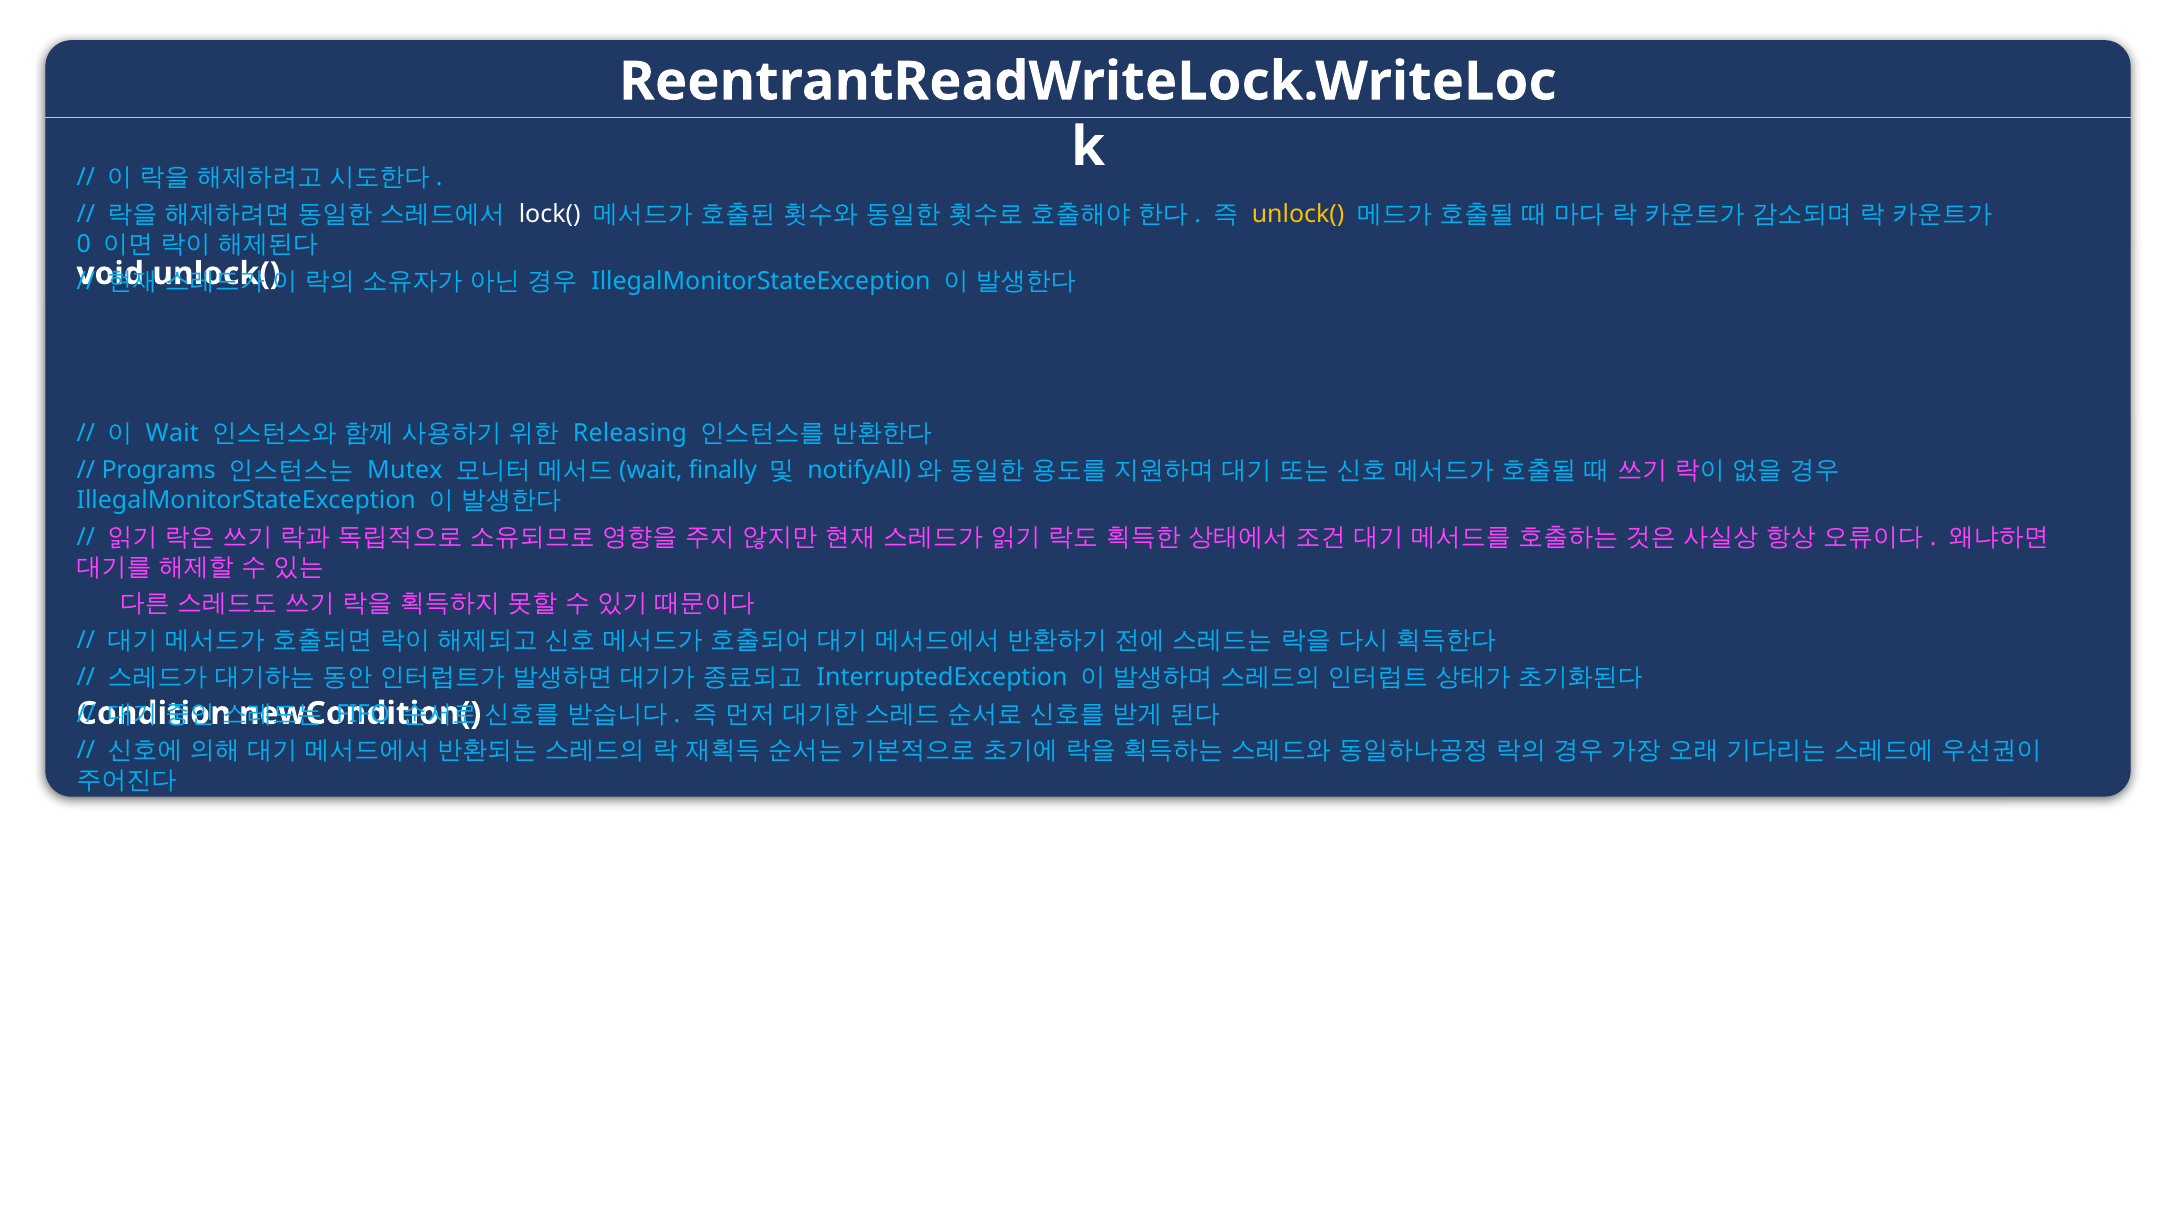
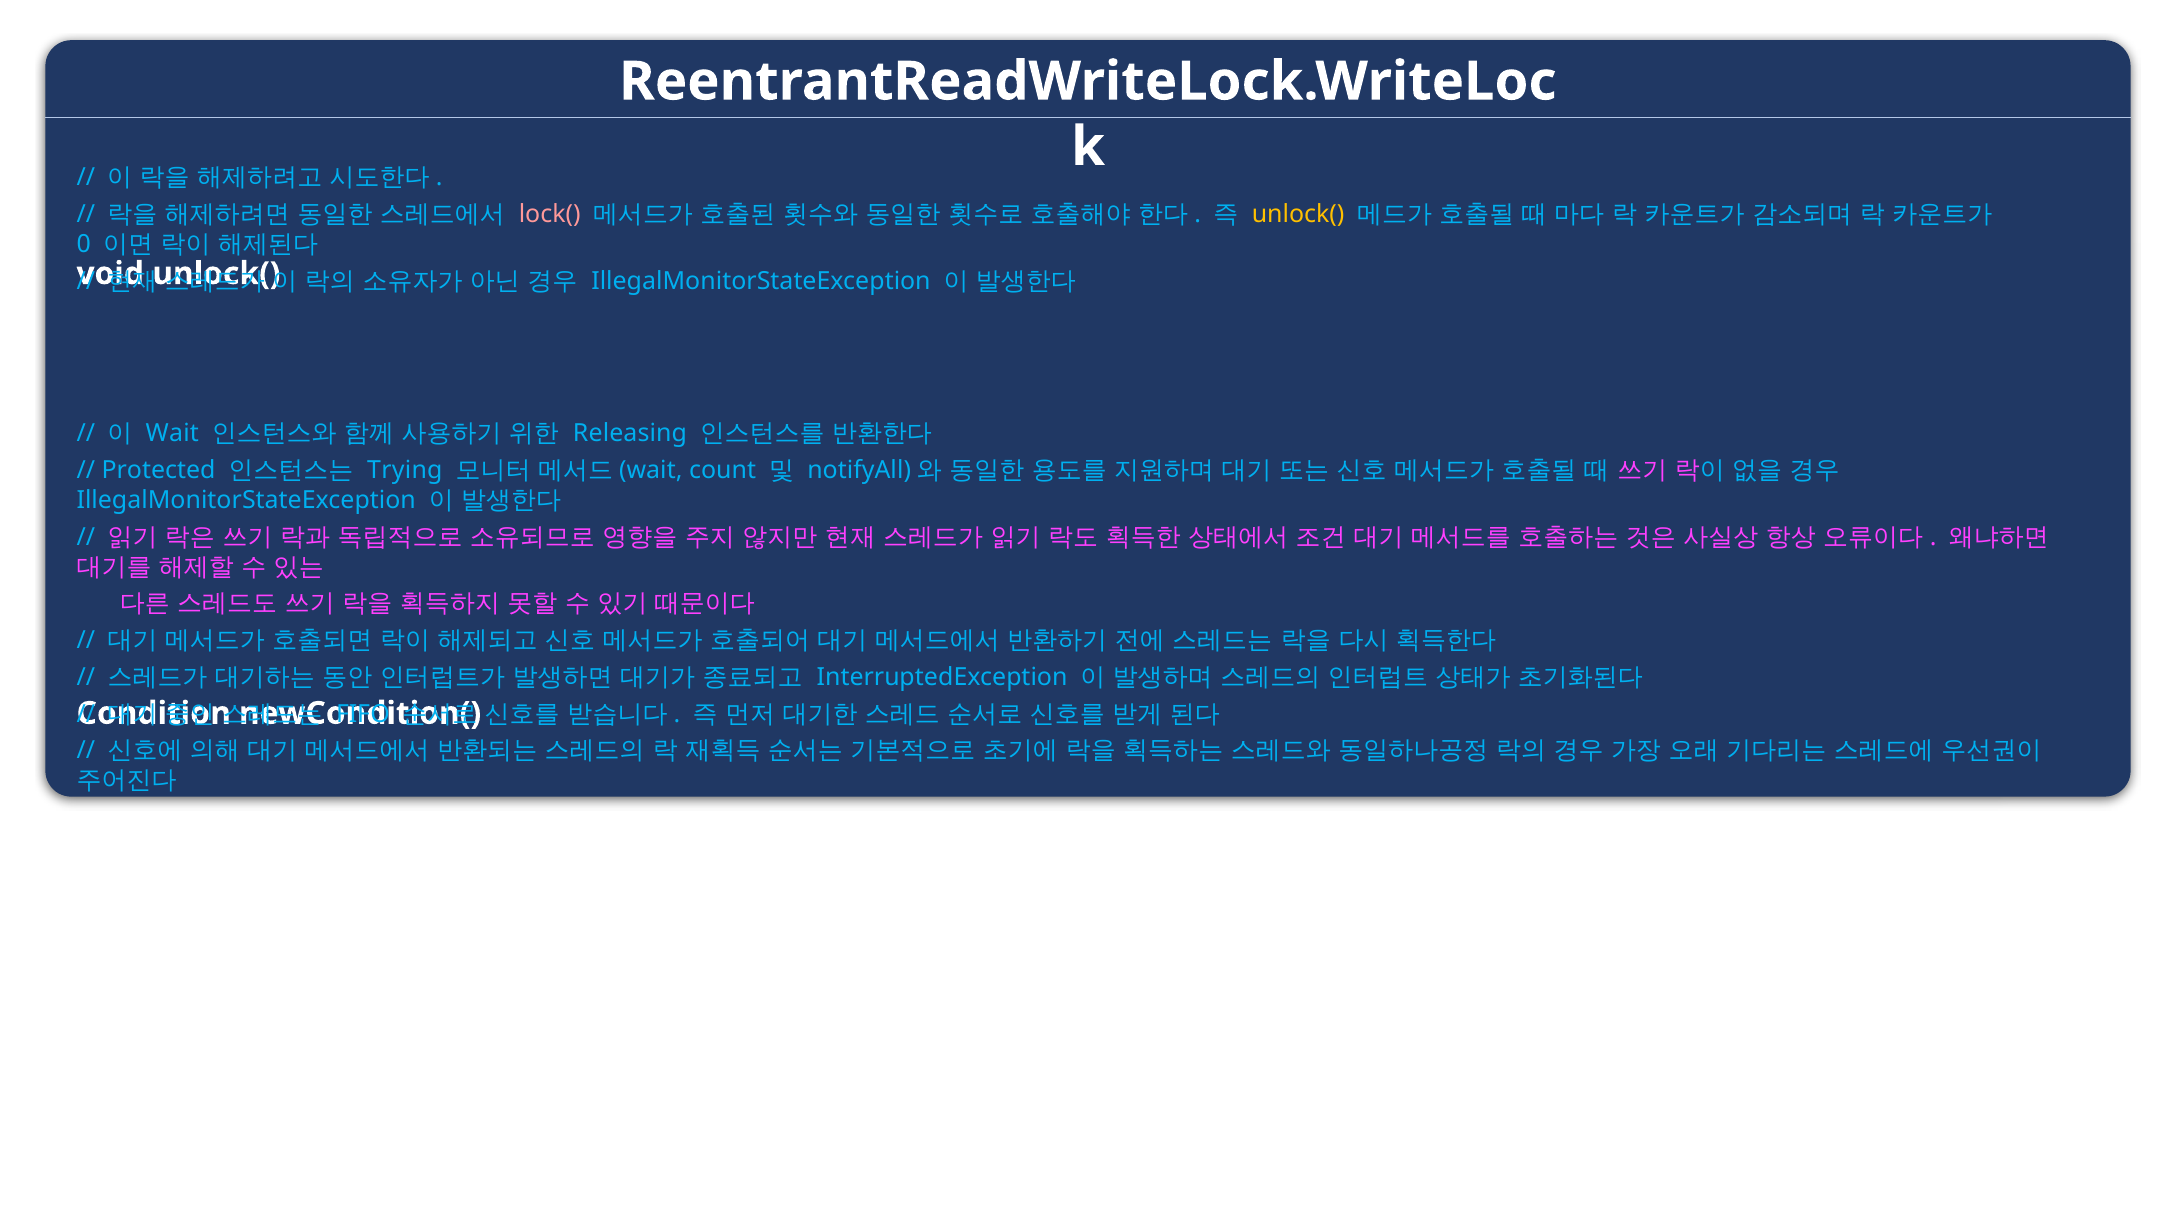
lock( colour: white -> pink
Programs: Programs -> Protected
Mutex: Mutex -> Trying
finally: finally -> count
